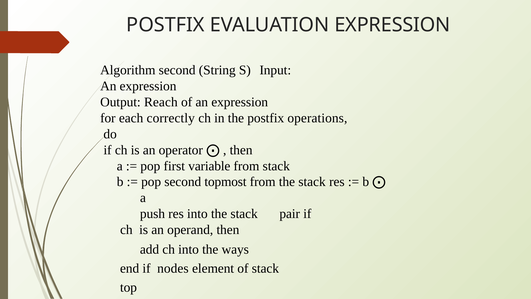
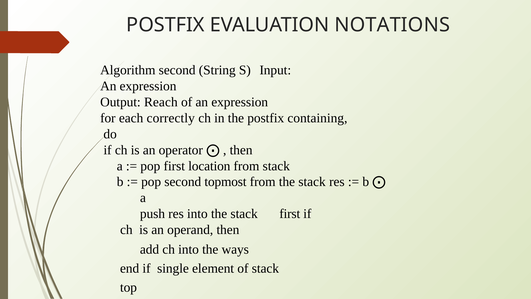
EVALUATION EXPRESSION: EXPRESSION -> NOTATIONS
operations: operations -> containing
variable: variable -> location
stack pair: pair -> first
nodes: nodes -> single
